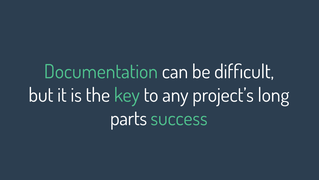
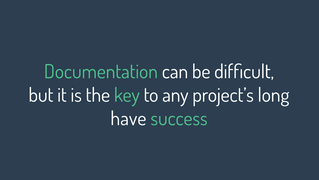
parts: parts -> have
